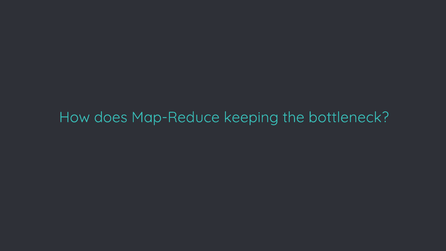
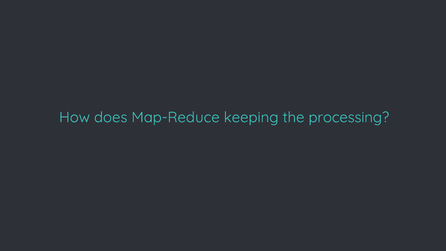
bottleneck: bottleneck -> processing
